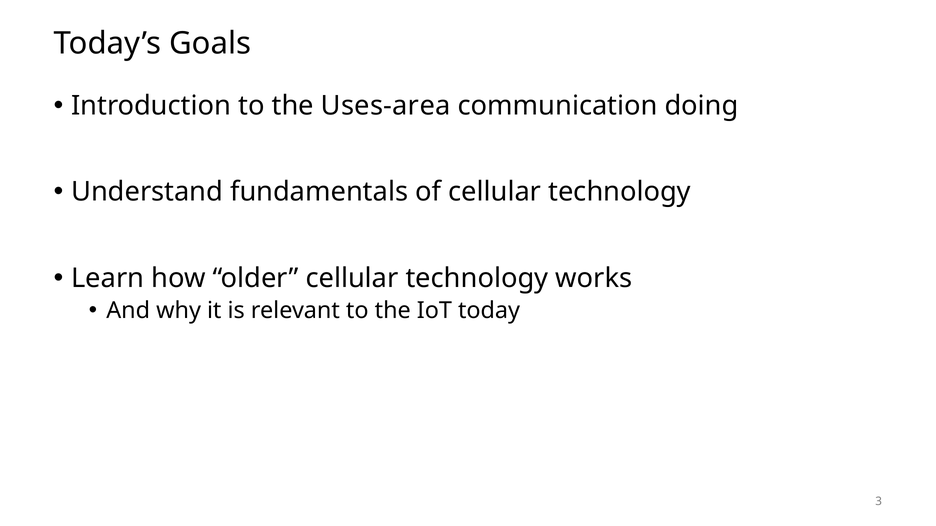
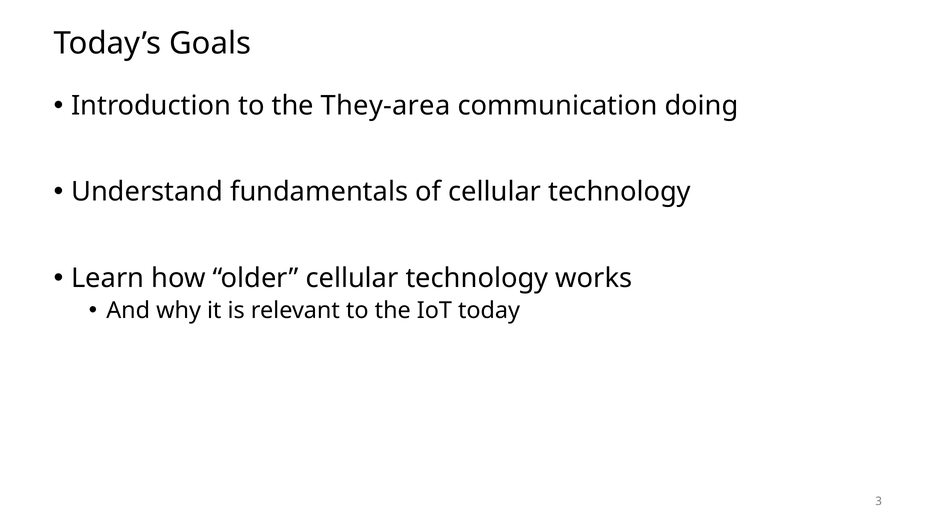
Uses-area: Uses-area -> They-area
